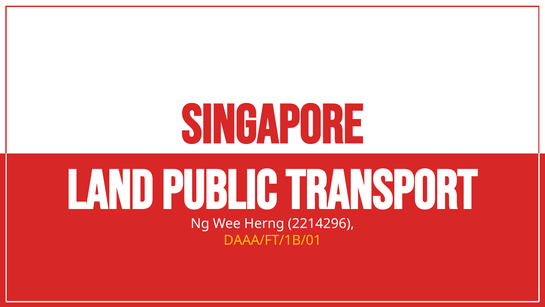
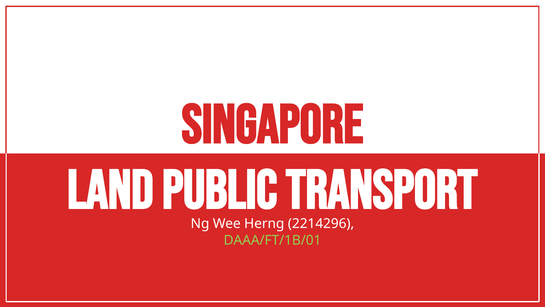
DAAA/FT/1B/01 colour: yellow -> light green
